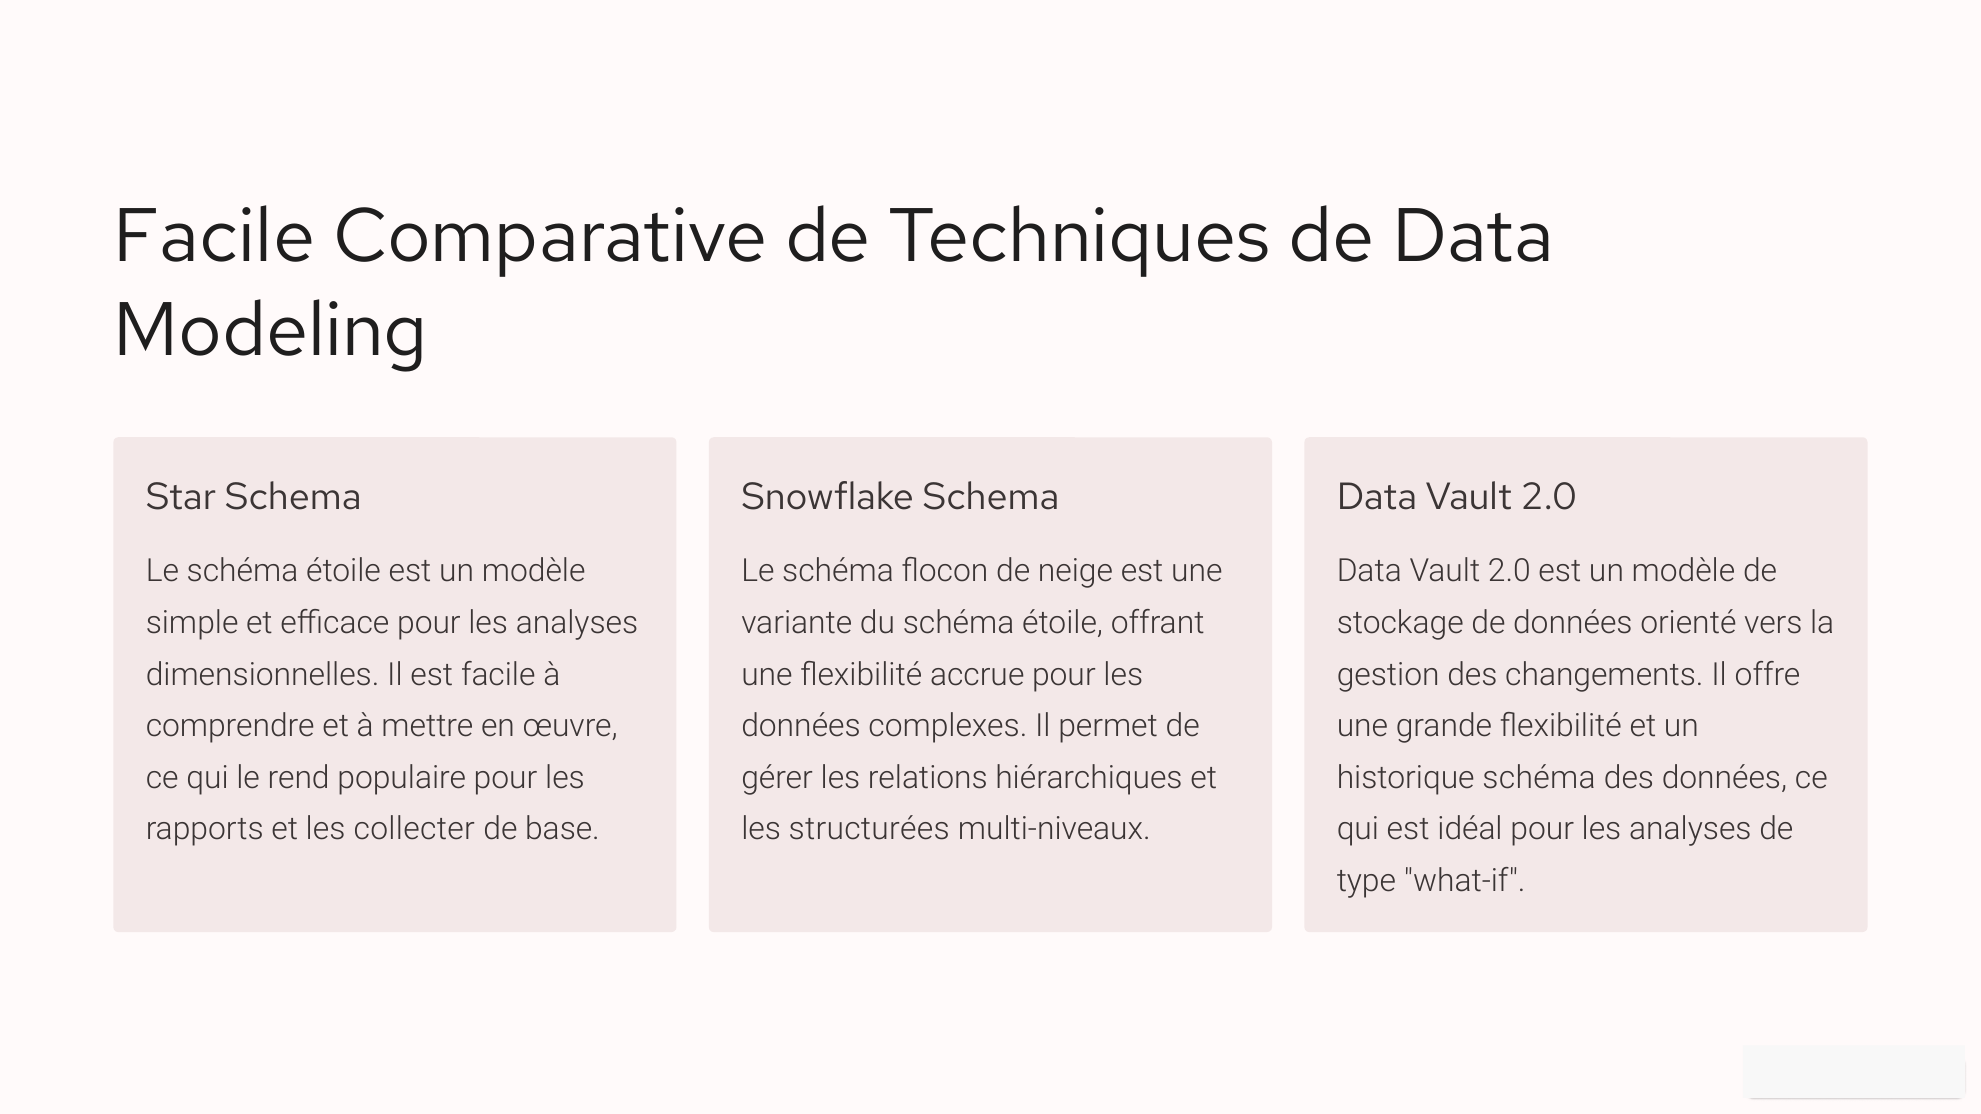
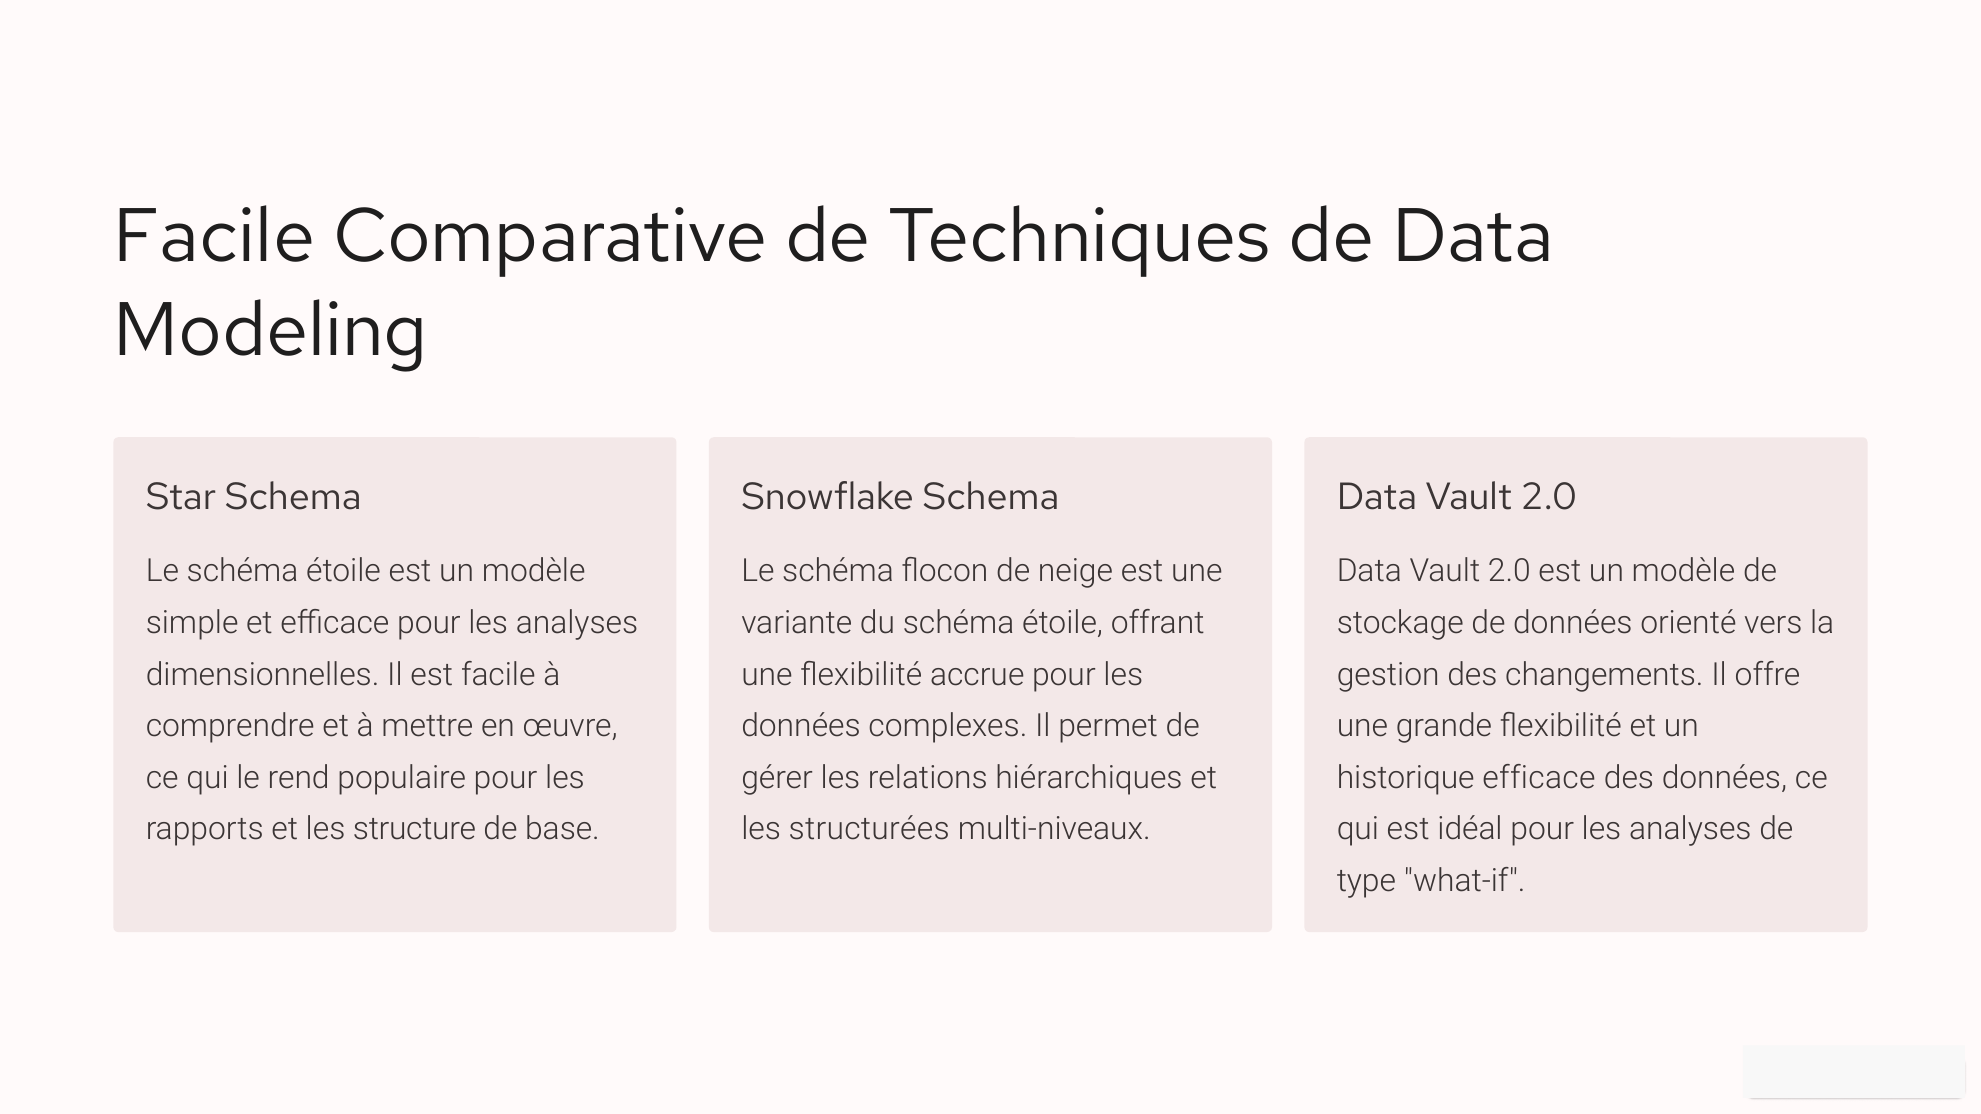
historique schéma: schéma -> efficace
collecter: collecter -> structure
